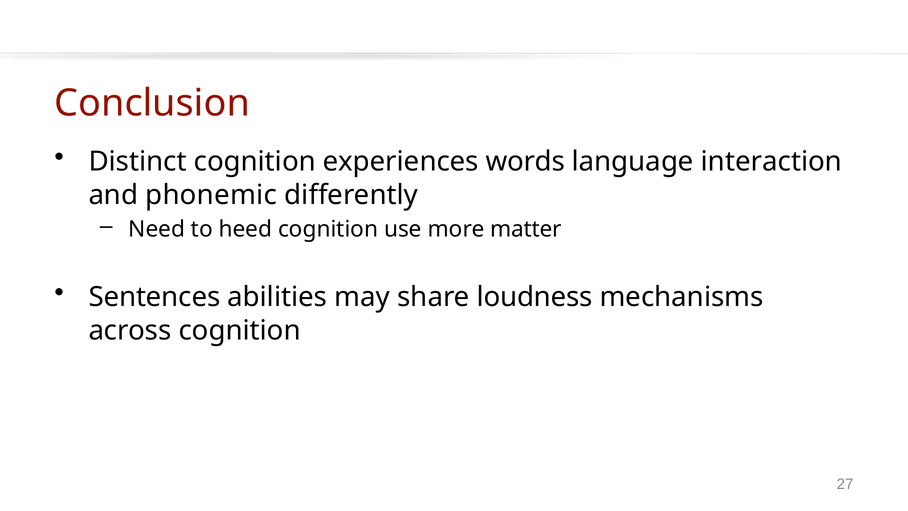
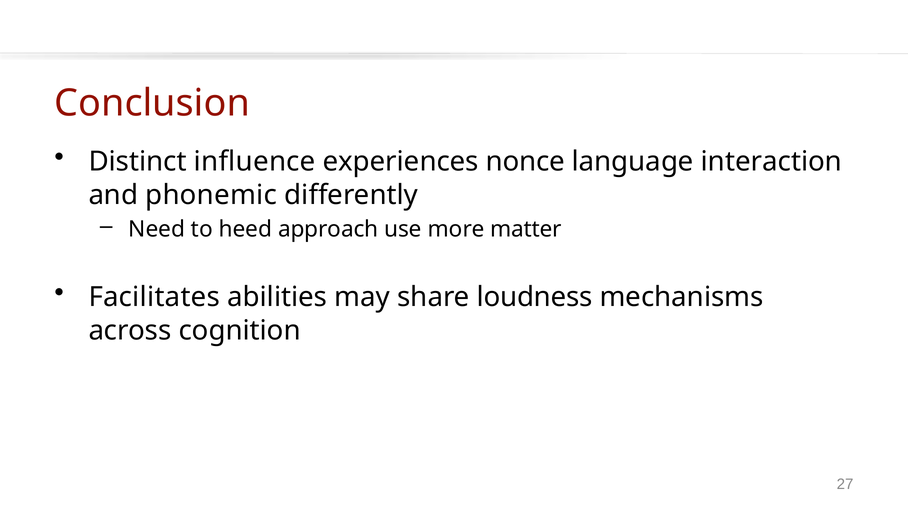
Distinct cognition: cognition -> influence
words: words -> nonce
heed cognition: cognition -> approach
Sentences: Sentences -> Facilitates
